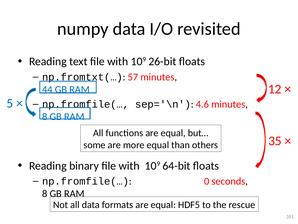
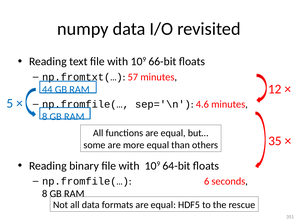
26-bit: 26-bit -> 66-bit
0: 0 -> 6
